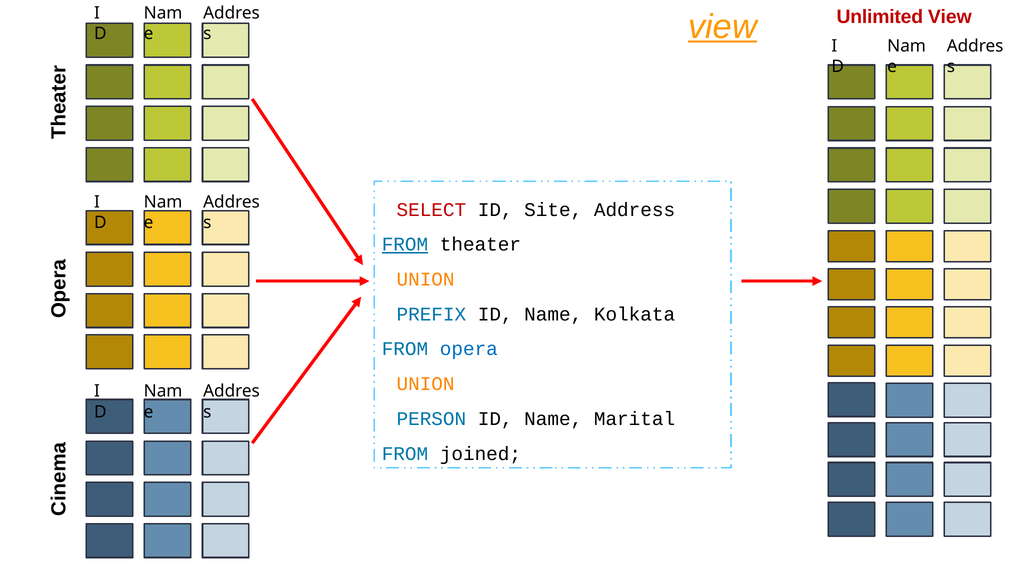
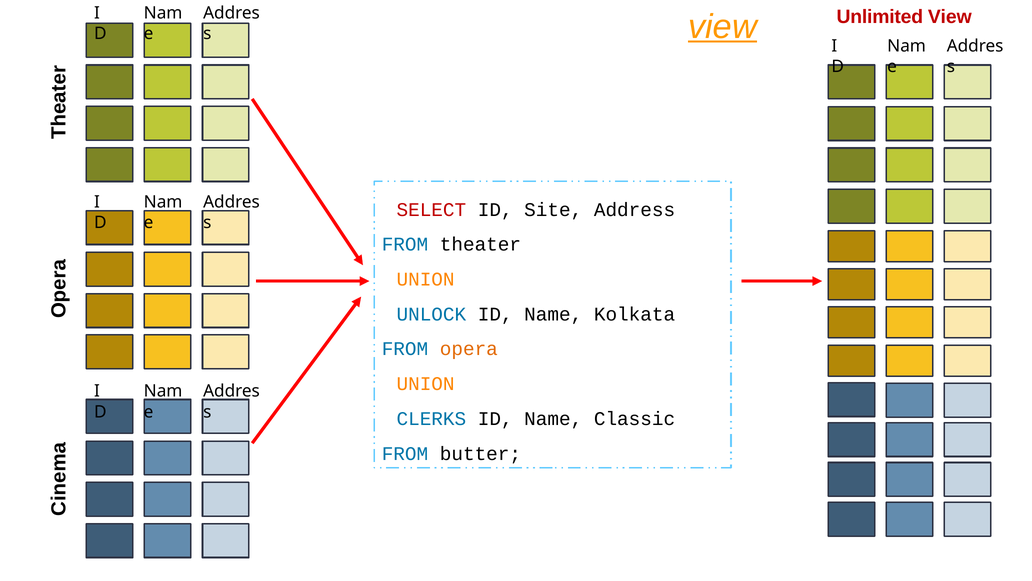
FROM at (405, 244) underline: present -> none
PREFIX: PREFIX -> UNLOCK
opera colour: blue -> orange
PERSON: PERSON -> CLERKS
Marital: Marital -> Classic
joined: joined -> butter
